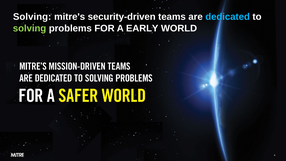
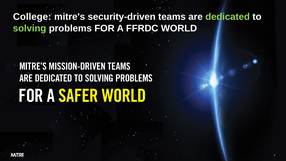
Solving at (32, 17): Solving -> College
dedicated colour: light blue -> light green
EARLY: EARLY -> FFRDC
